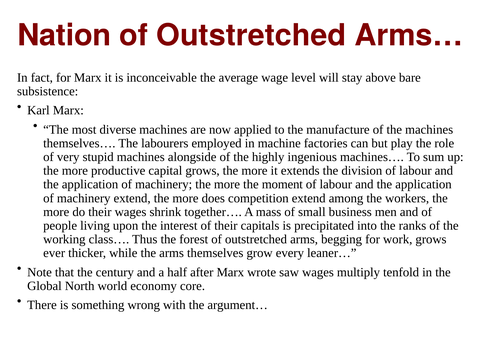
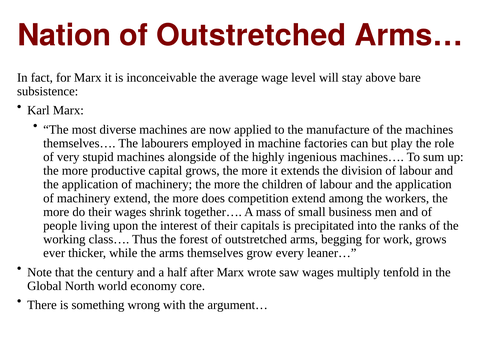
moment: moment -> children
